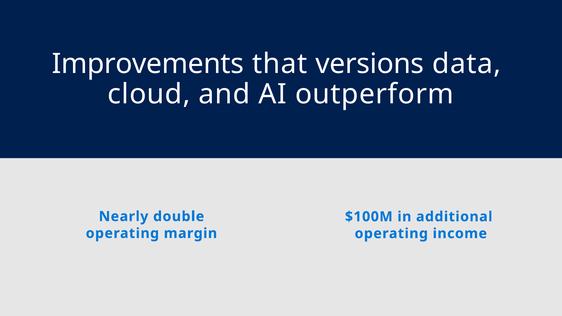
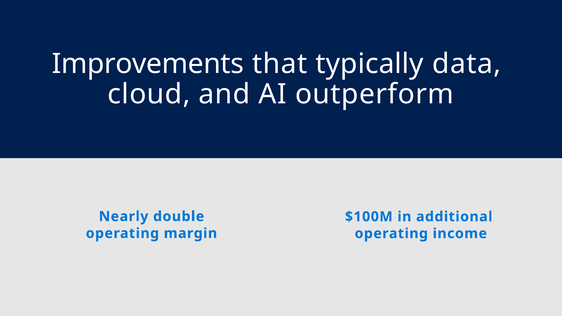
versions: versions -> typically
